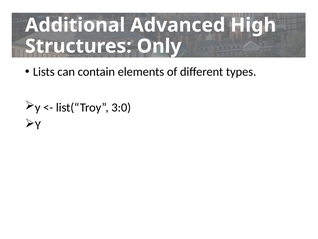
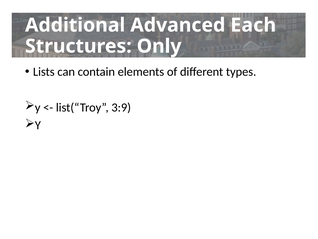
High: High -> Each
3:0: 3:0 -> 3:9
